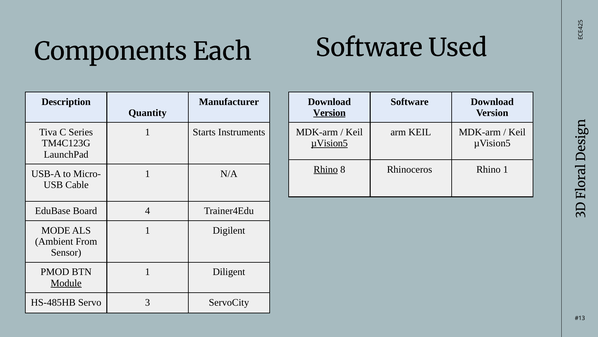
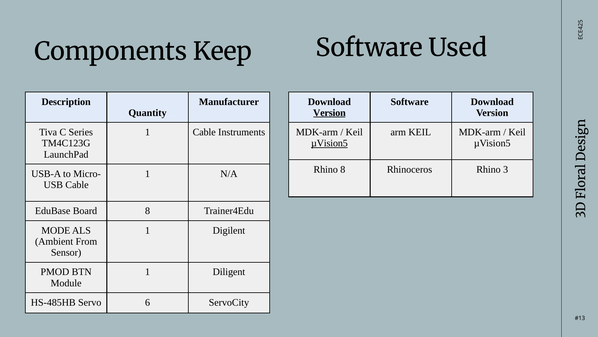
Each: Each -> Keep
1 Starts: Starts -> Cable
Rhino at (326, 169) underline: present -> none
Rhino 1: 1 -> 3
Board 4: 4 -> 8
Module underline: present -> none
Servo 3: 3 -> 6
